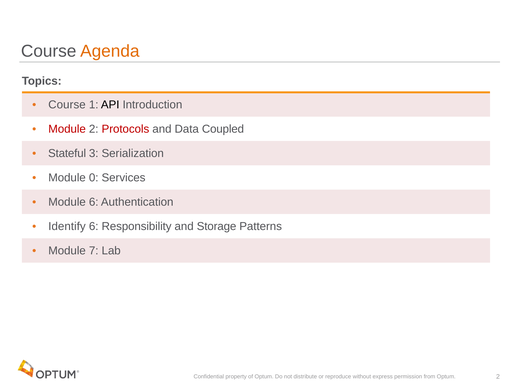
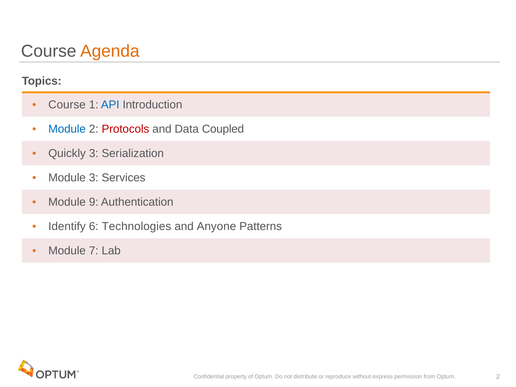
API colour: black -> blue
Module at (67, 129) colour: red -> blue
Stateful: Stateful -> Quickly
Module 0: 0 -> 3
Module 6: 6 -> 9
Responsibility: Responsibility -> Technologies
Storage: Storage -> Anyone
